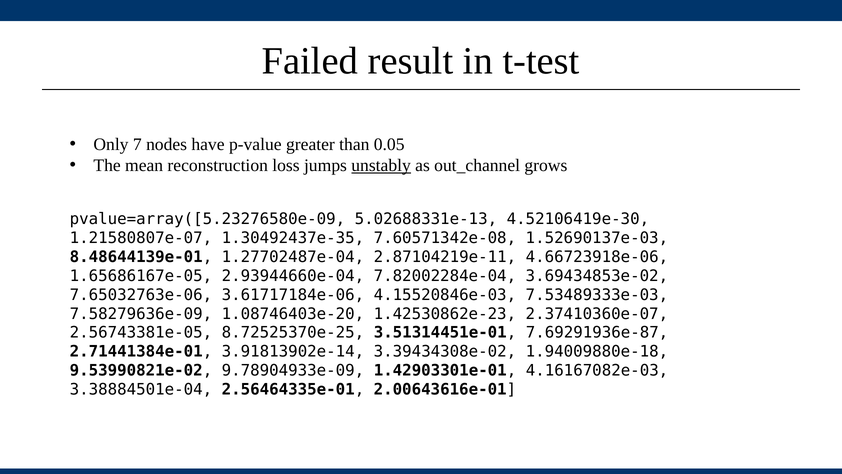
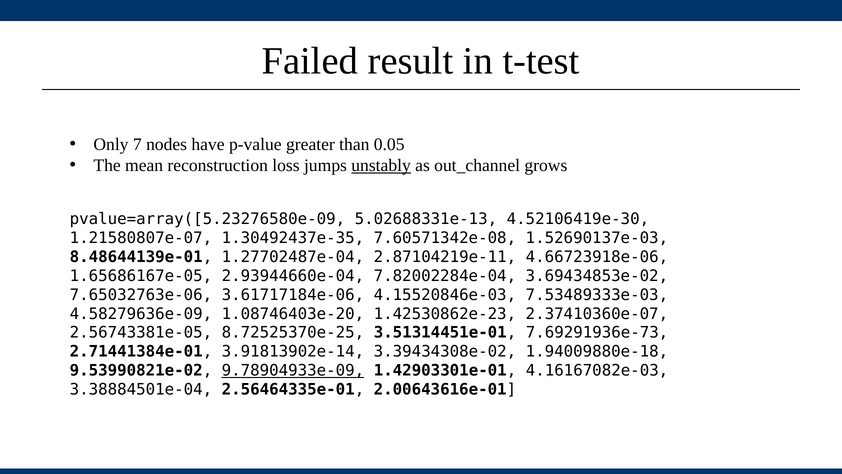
7.58279636e-09: 7.58279636e-09 -> 4.58279636e-09
7.69291936e-87: 7.69291936e-87 -> 7.69291936e-73
9.78904933e-09 underline: none -> present
